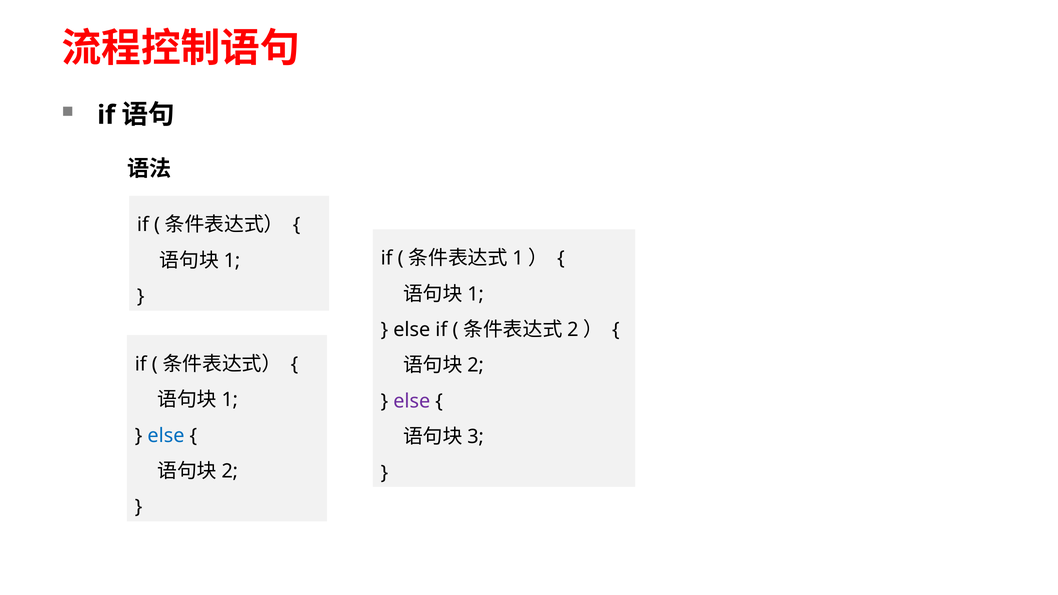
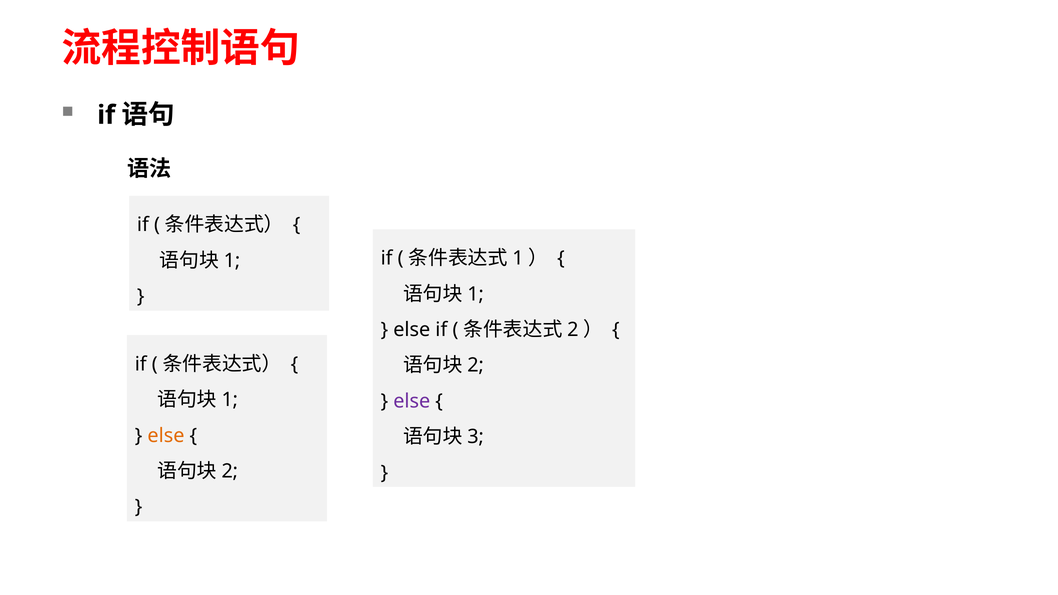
else at (166, 436) colour: blue -> orange
